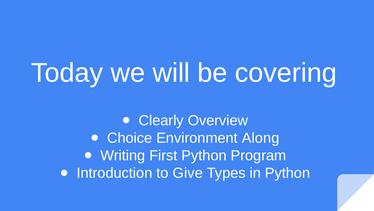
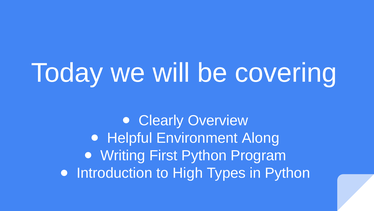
Choice: Choice -> Helpful
Give: Give -> High
